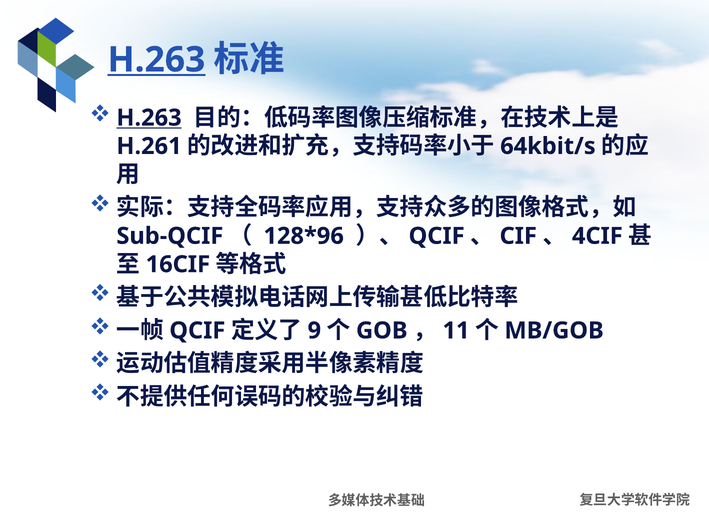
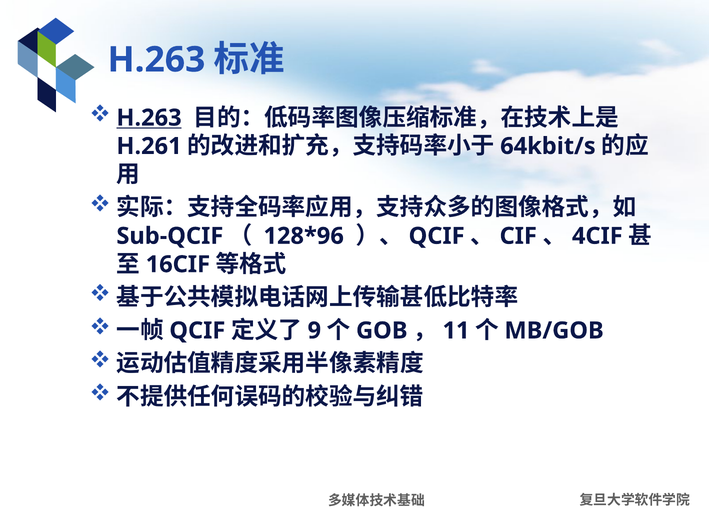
H.263 at (156, 60) underline: present -> none
